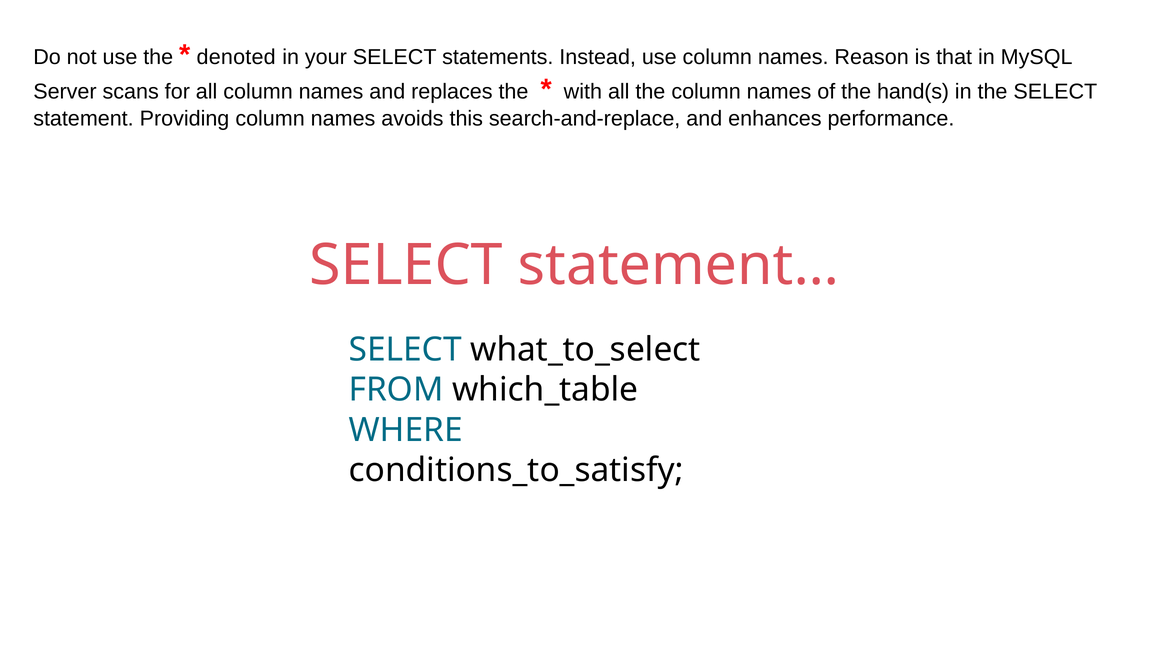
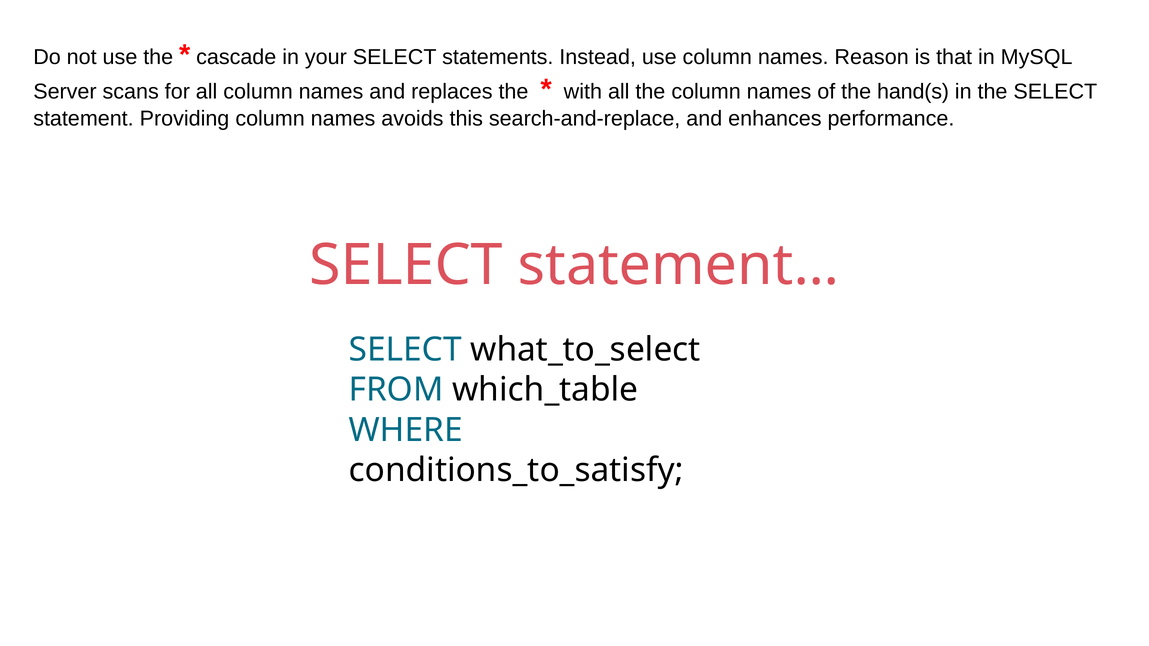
denoted: denoted -> cascade
